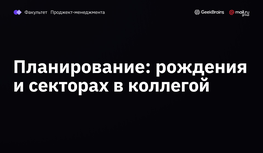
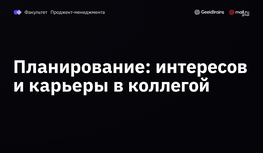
рождения: рождения -> интересов
секторах: секторах -> карьеры
